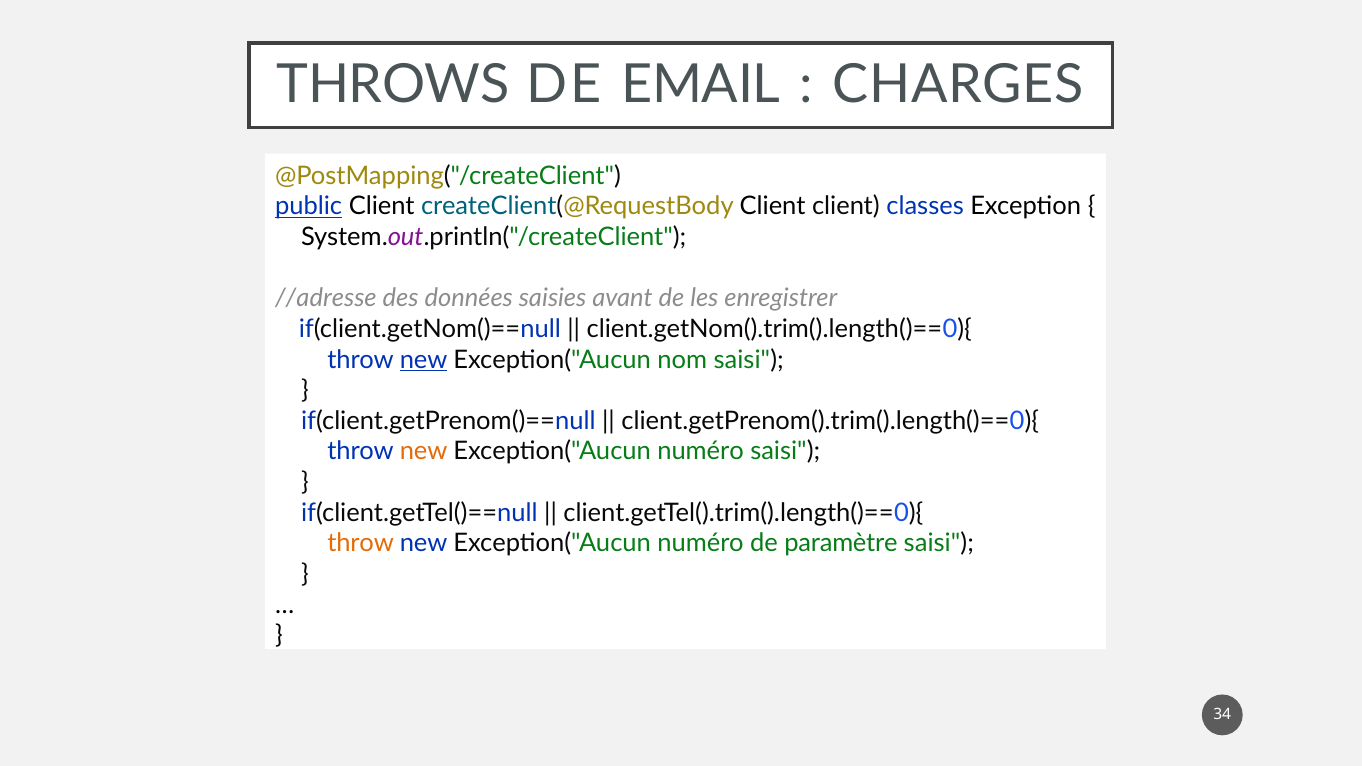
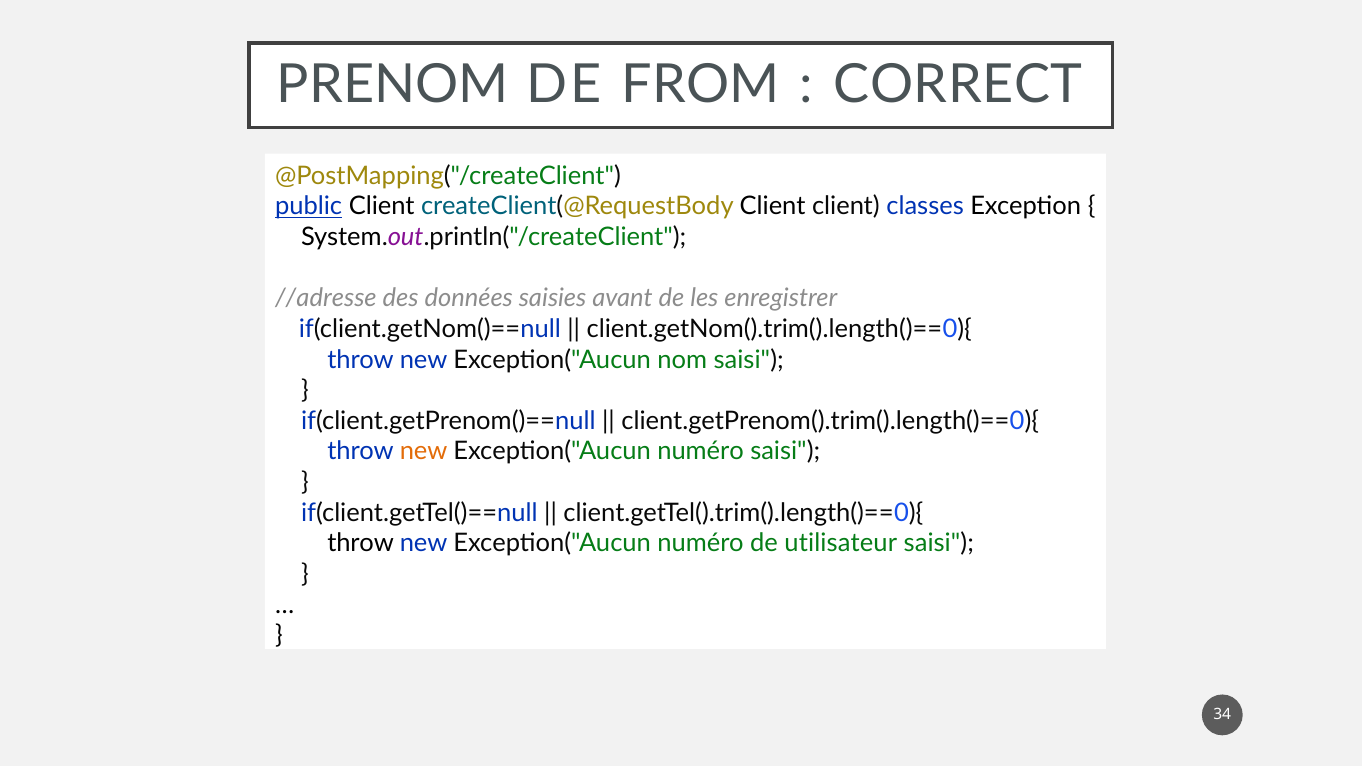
THROWS: THROWS -> PRENOM
EMAIL: EMAIL -> FROM
CHARGES: CHARGES -> CORRECT
new at (424, 360) underline: present -> none
throw at (361, 543) colour: orange -> black
paramètre: paramètre -> utilisateur
